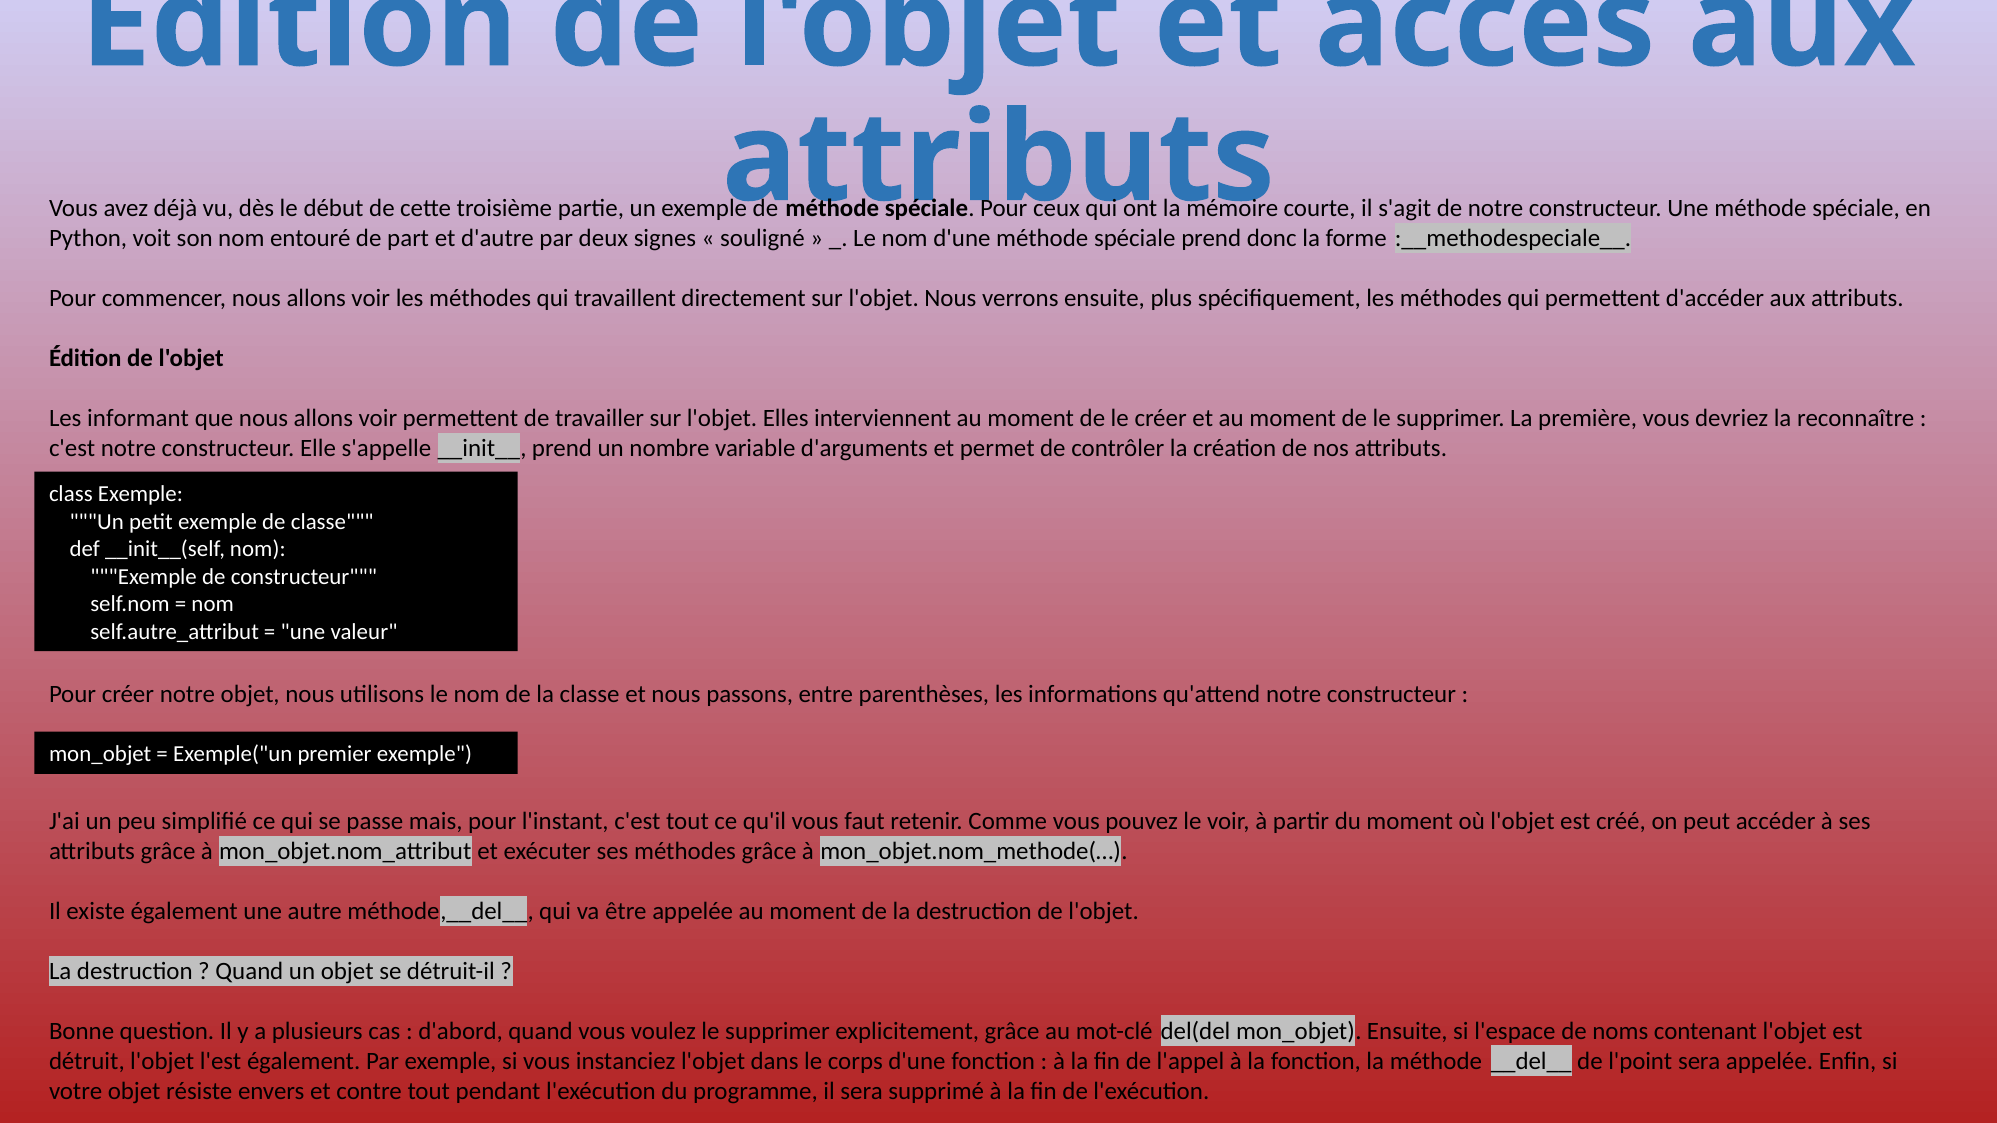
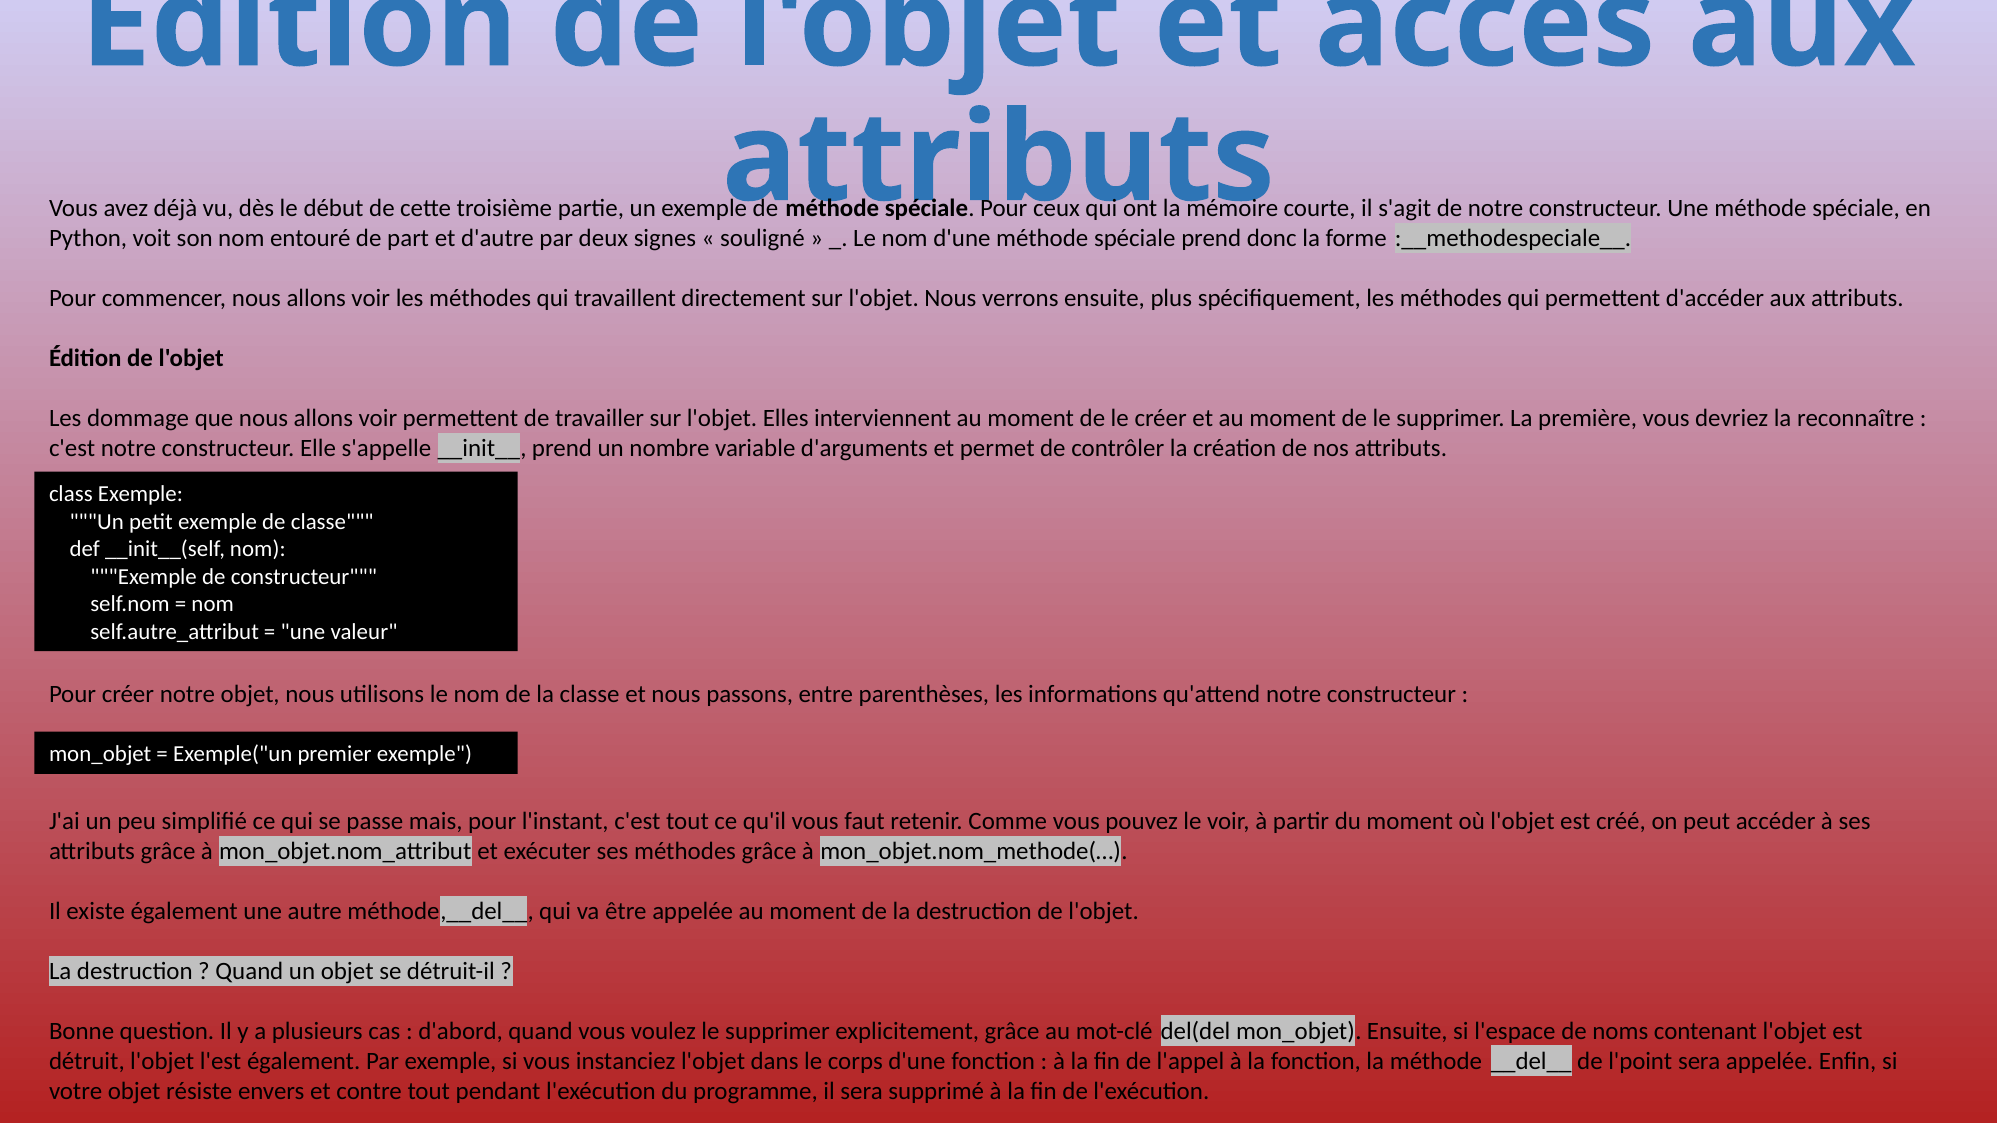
informant: informant -> dommage
